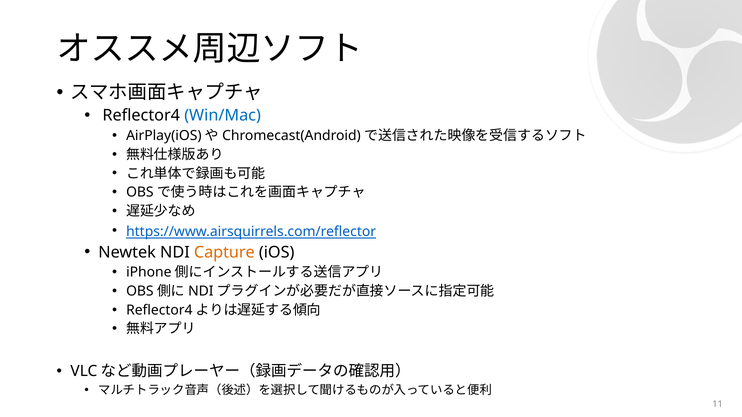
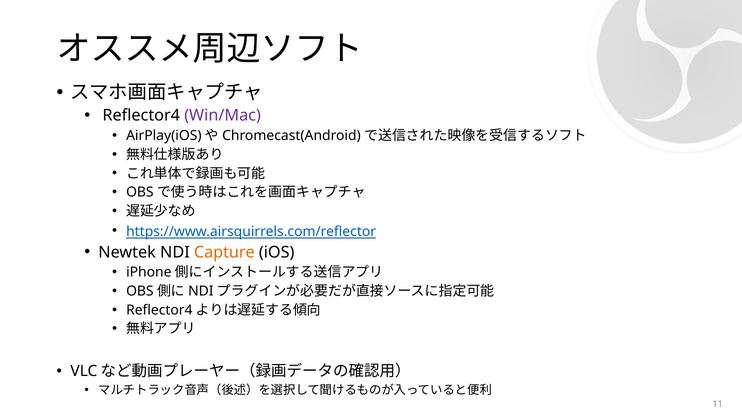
Win/Mac colour: blue -> purple
